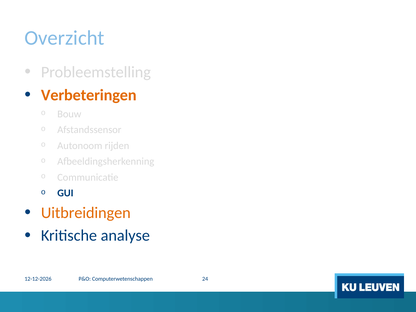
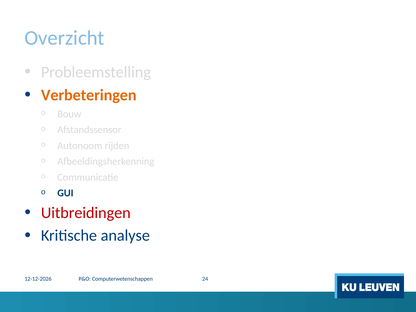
Uitbreidingen colour: orange -> red
